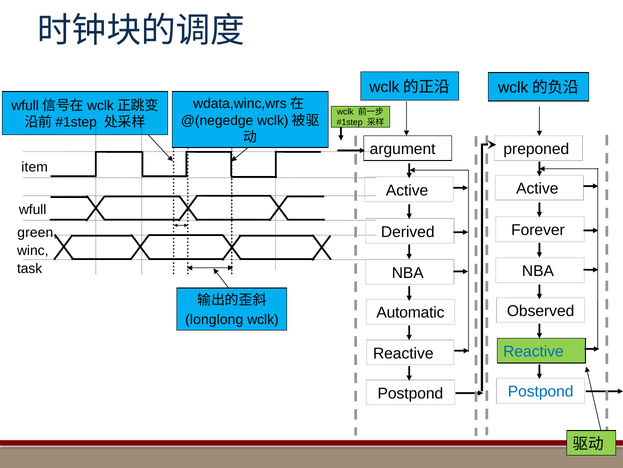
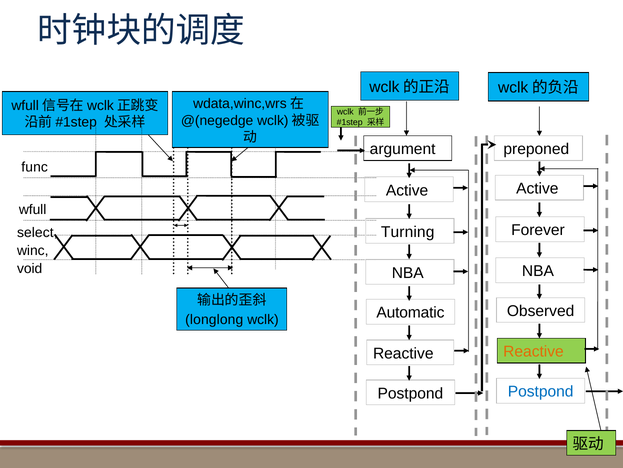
item: item -> func
Derived: Derived -> Turning
green: green -> select
task: task -> void
Reactive at (533, 351) colour: blue -> orange
